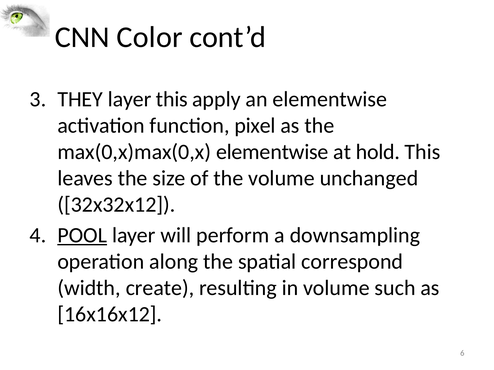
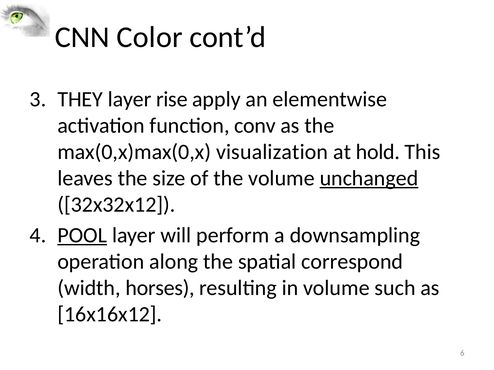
layer this: this -> rise
pixel: pixel -> conv
max(0,x)max(0,x elementwise: elementwise -> visualization
unchanged underline: none -> present
create: create -> horses
